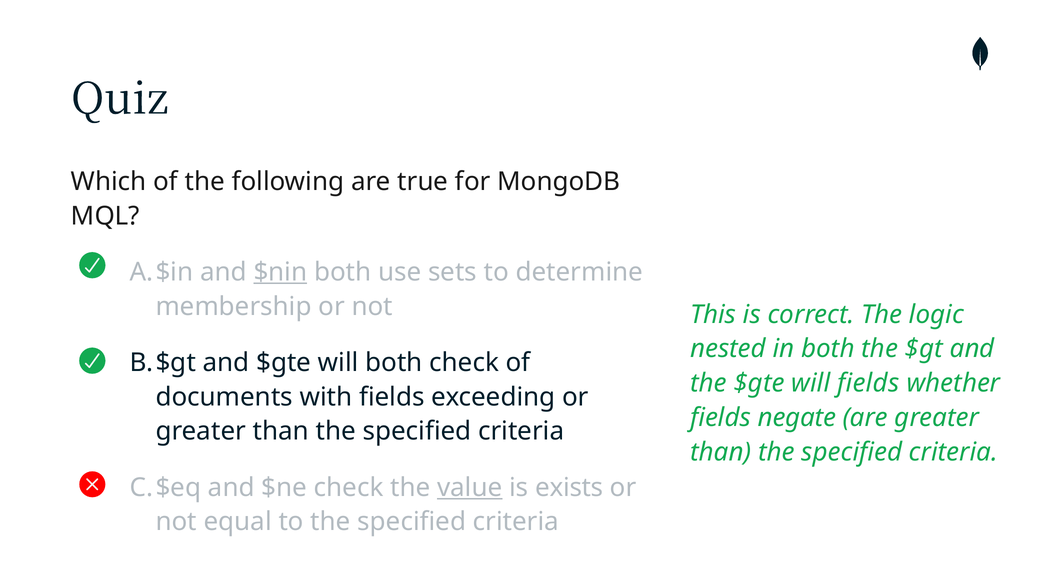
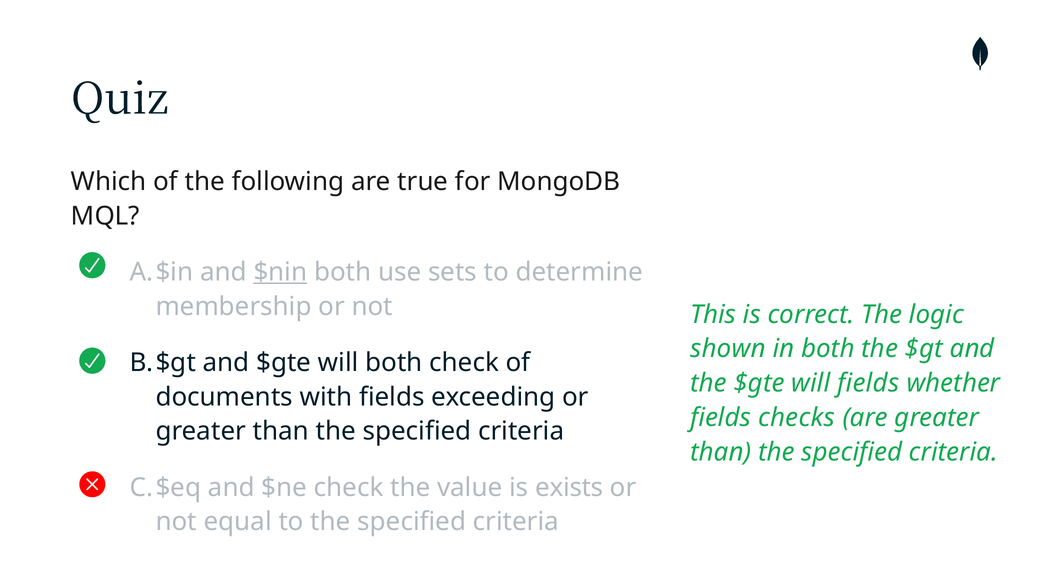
nested: nested -> shown
negate: negate -> checks
value underline: present -> none
